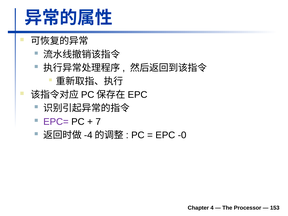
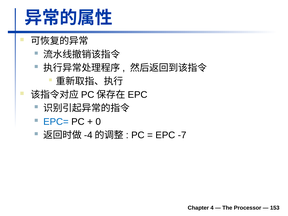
EPC= colour: purple -> blue
7: 7 -> 0
-0: -0 -> -7
